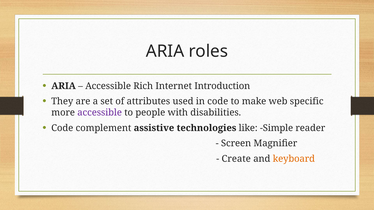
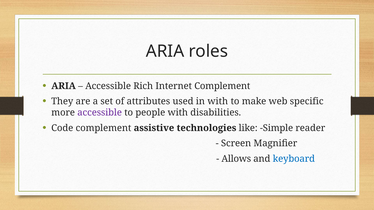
Internet Introduction: Introduction -> Complement
in code: code -> with
Create: Create -> Allows
keyboard colour: orange -> blue
